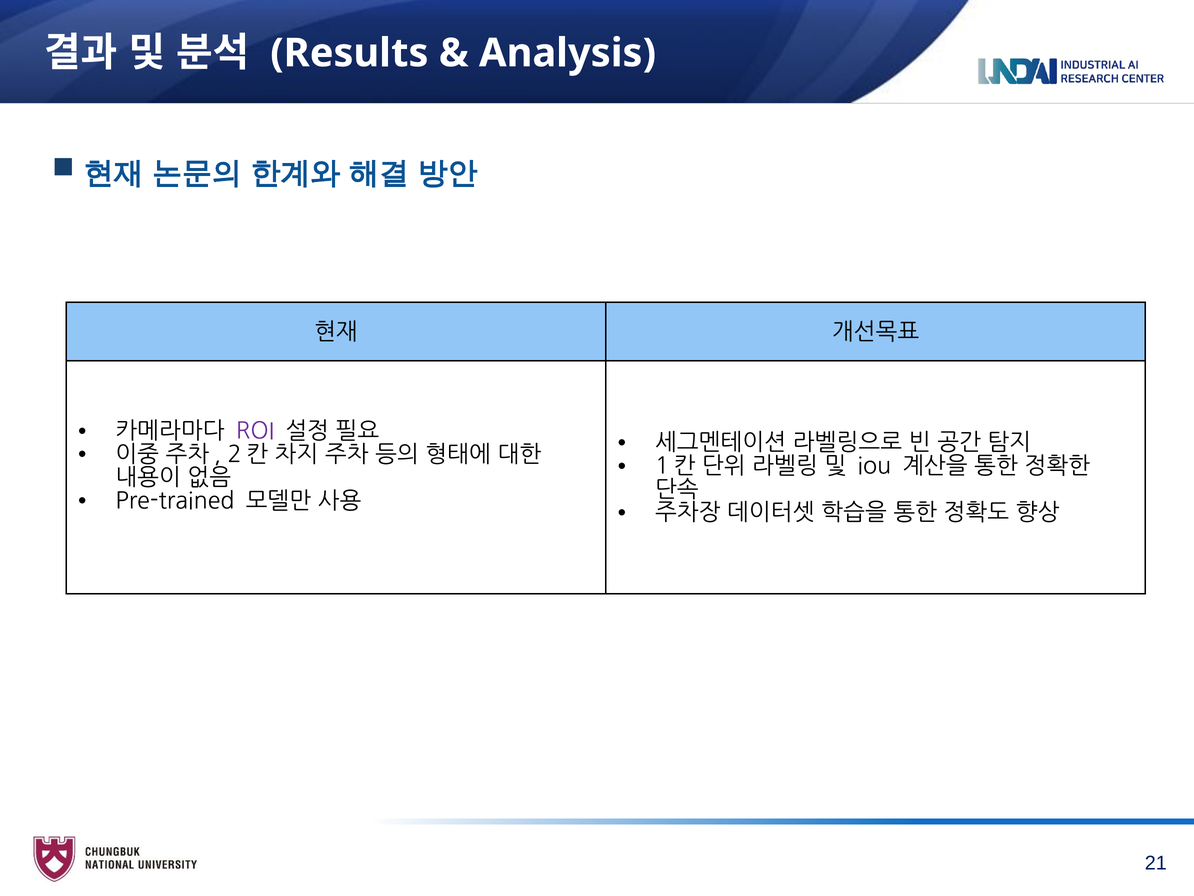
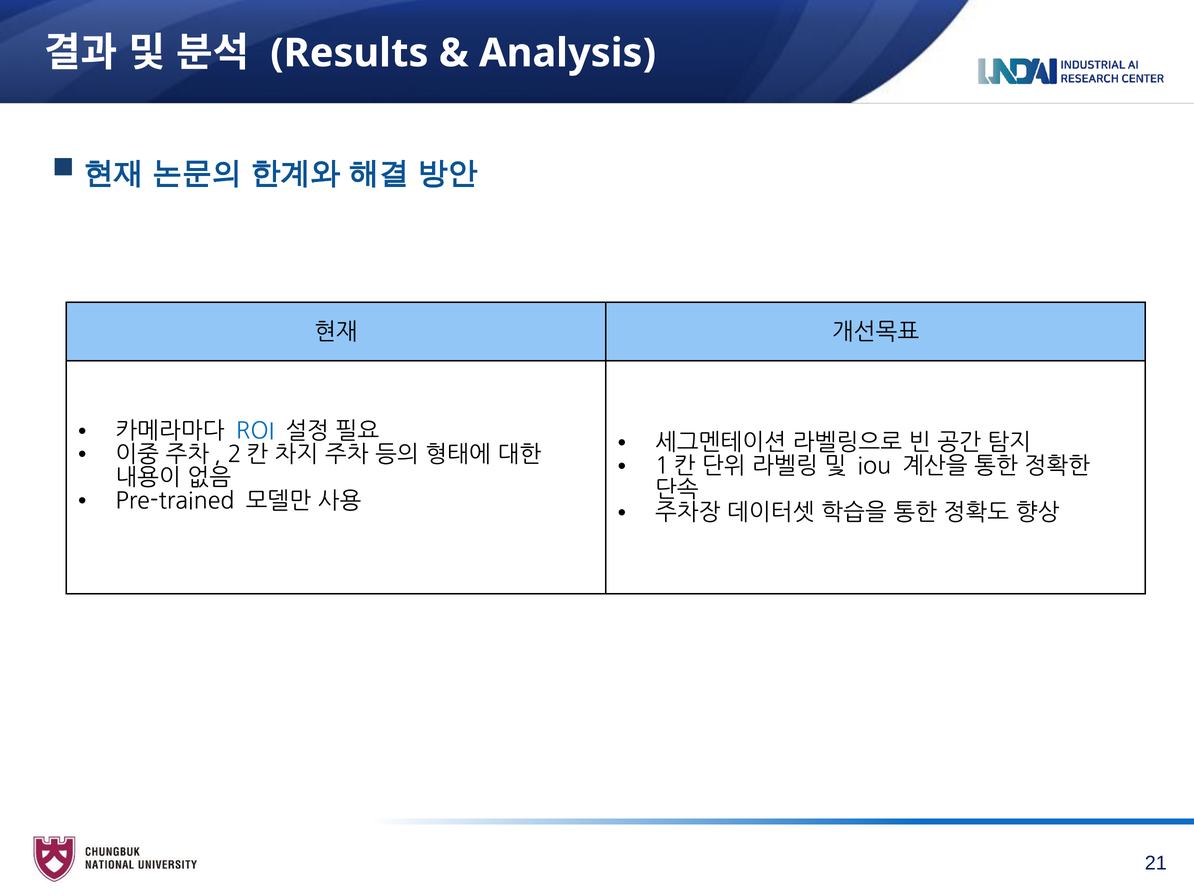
ROI colour: purple -> blue
